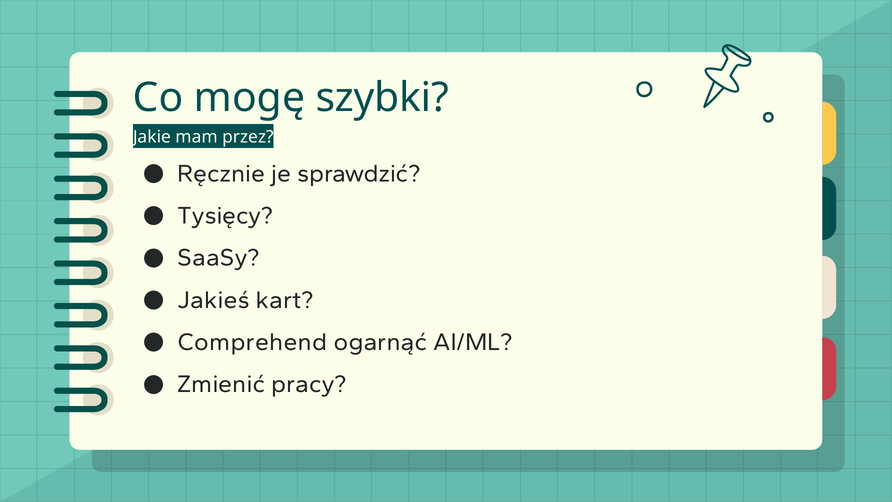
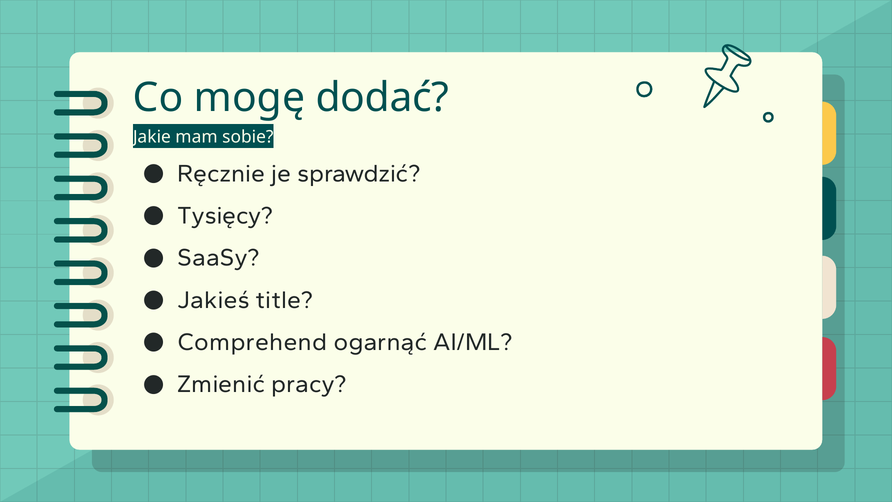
szybki: szybki -> dodać
przez: przez -> sobie
kart: kart -> title
